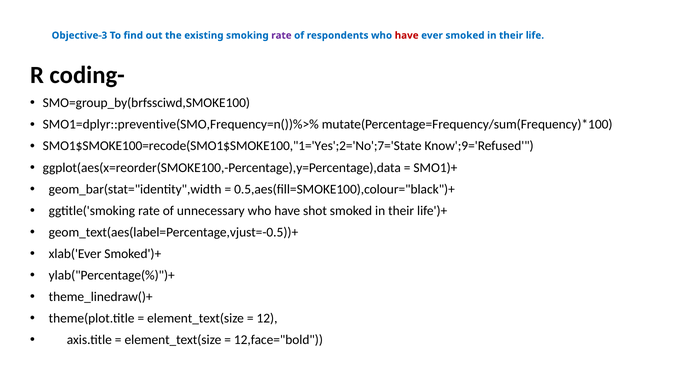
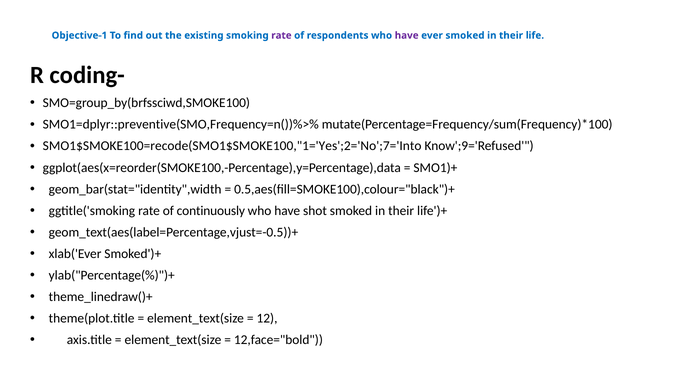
Objective-3: Objective-3 -> Objective-1
have at (407, 35) colour: red -> purple
SMO1$SMOKE100=recode(SMO1$SMOKE100,"1='Yes';2='No';7='State: SMO1$SMOKE100=recode(SMO1$SMOKE100,"1='Yes';2='No';7='State -> SMO1$SMOKE100=recode(SMO1$SMOKE100,"1='Yes';2='No';7='Into
unnecessary: unnecessary -> continuously
